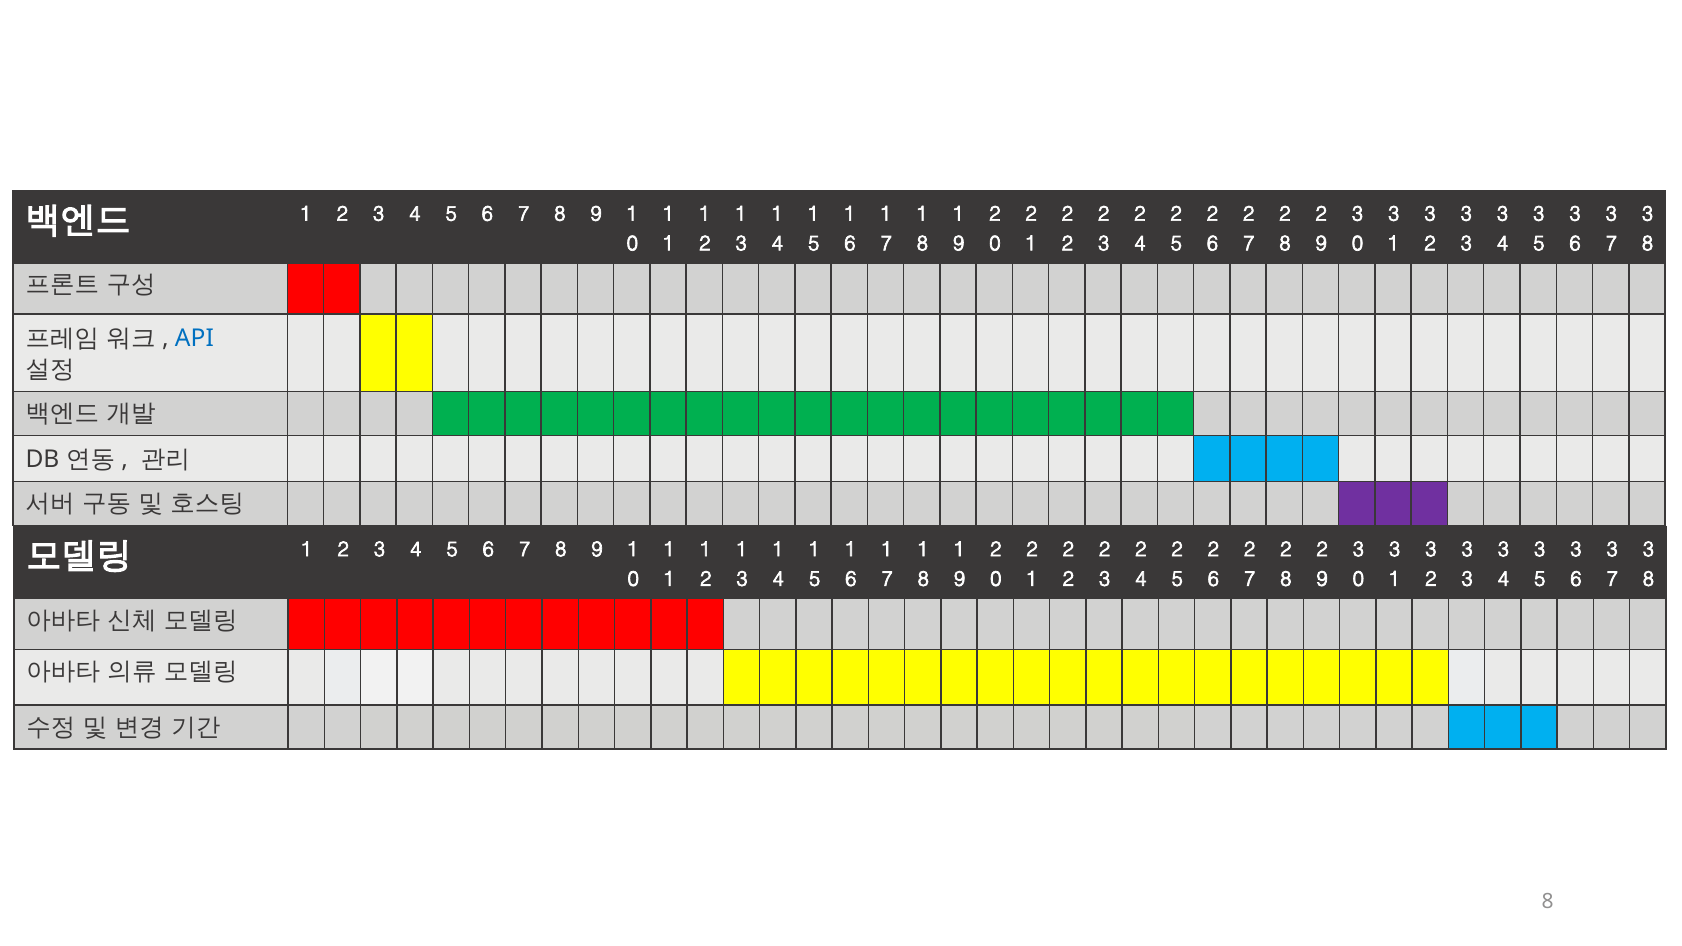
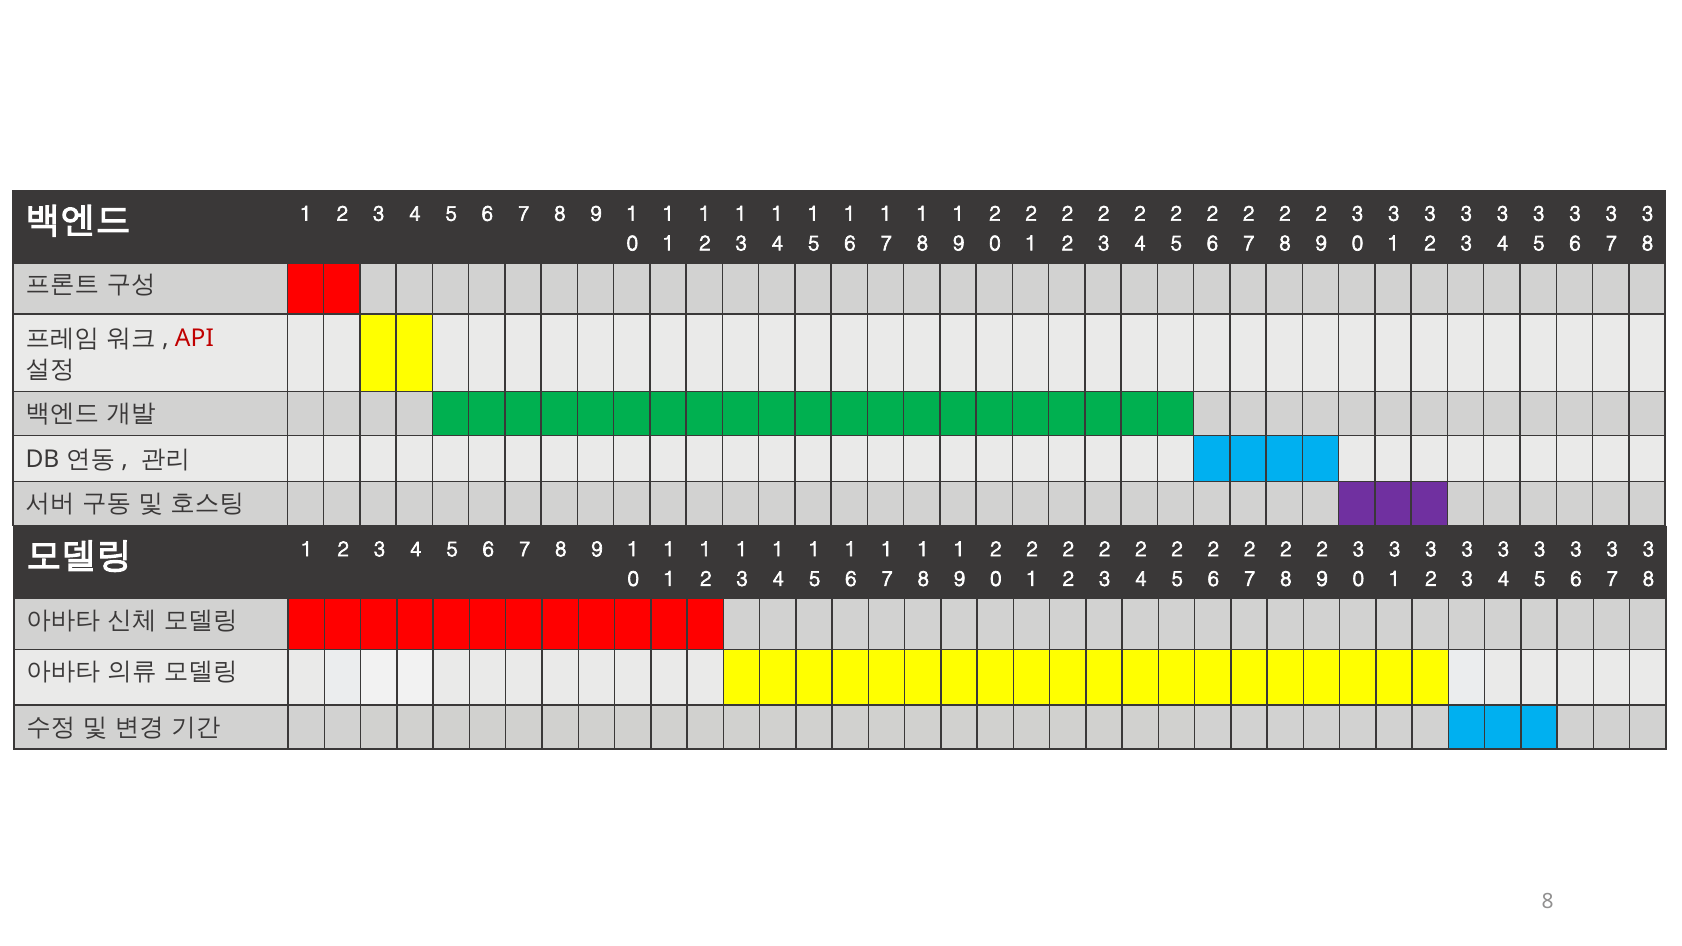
API colour: blue -> red
